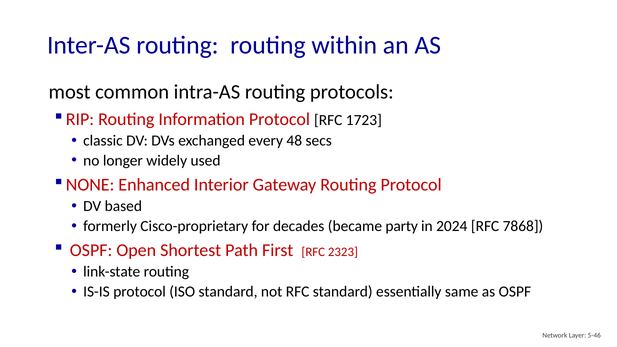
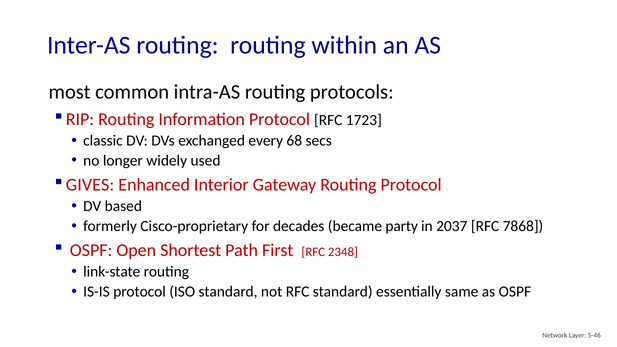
48: 48 -> 68
NONE: NONE -> GIVES
2024: 2024 -> 2037
2323: 2323 -> 2348
